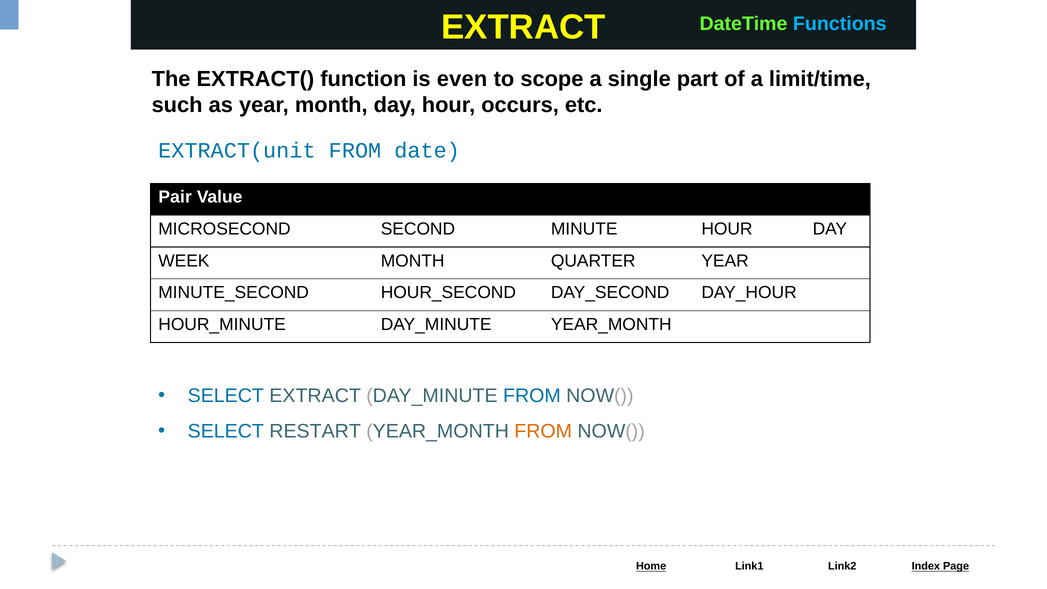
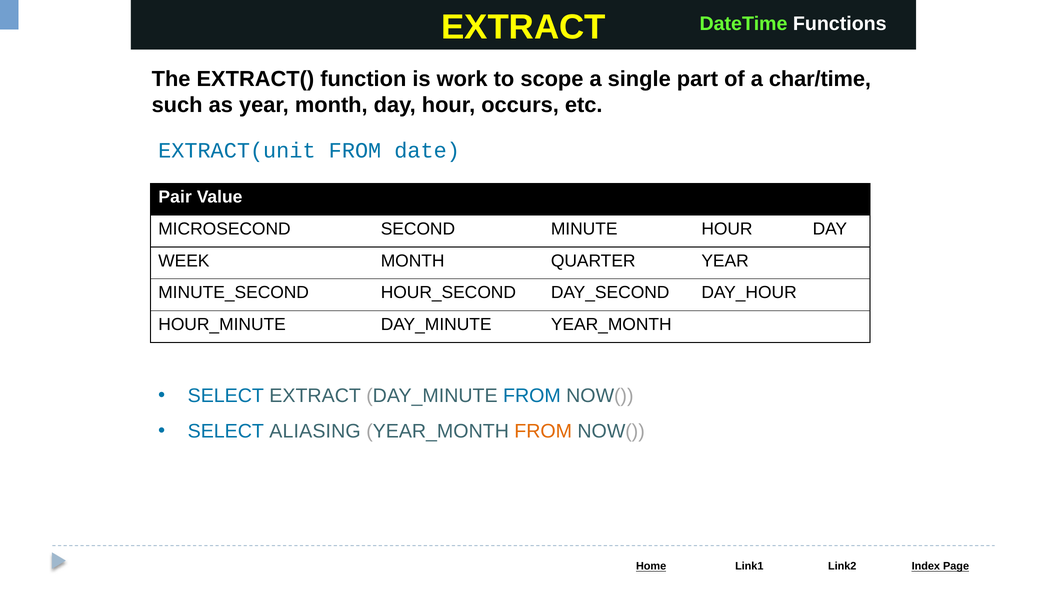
Functions colour: light blue -> white
even: even -> work
limit/time: limit/time -> char/time
RESTART: RESTART -> ALIASING
